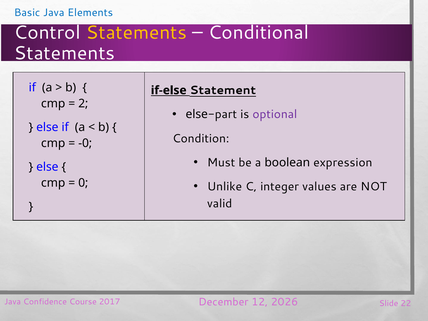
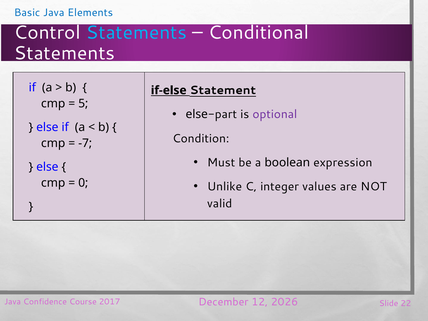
Statements at (136, 33) colour: yellow -> light blue
2: 2 -> 5
-0: -0 -> -7
